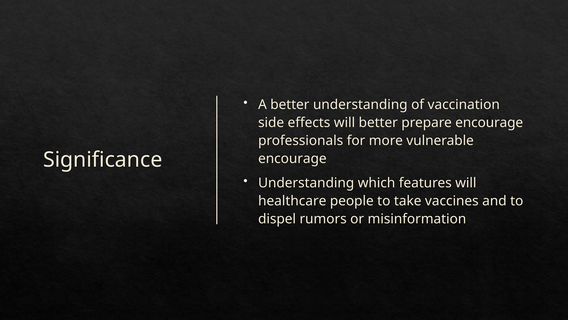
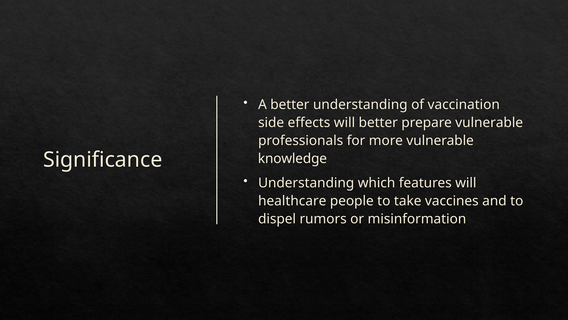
prepare encourage: encourage -> vulnerable
encourage at (292, 158): encourage -> knowledge
